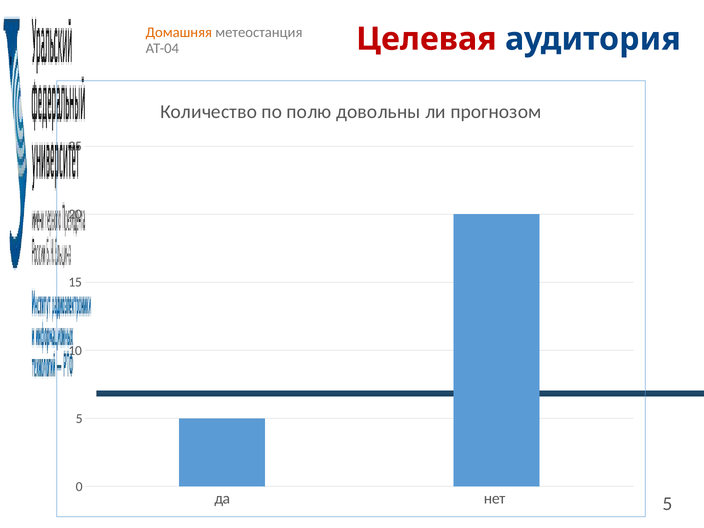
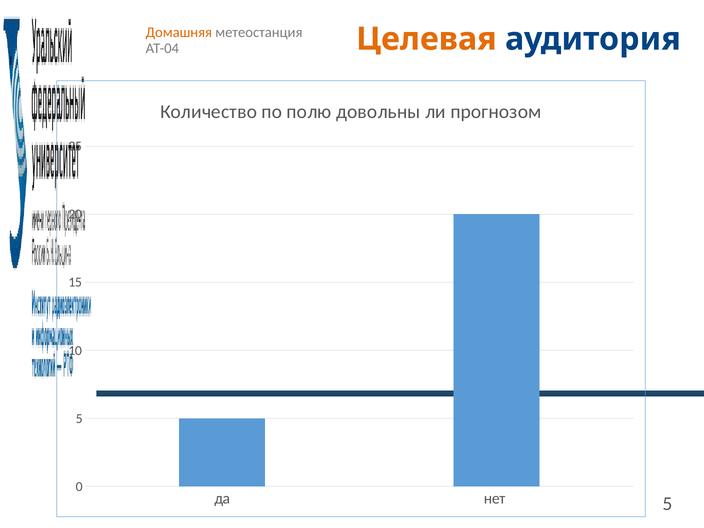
Целевая colour: red -> orange
